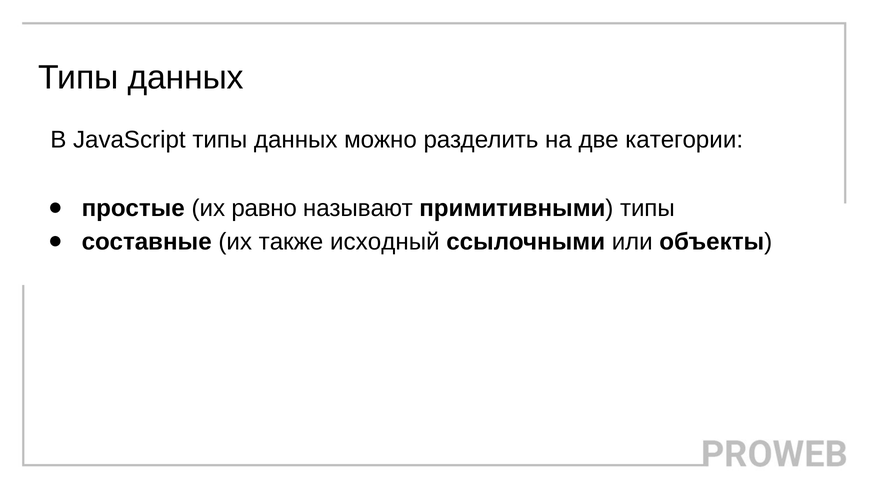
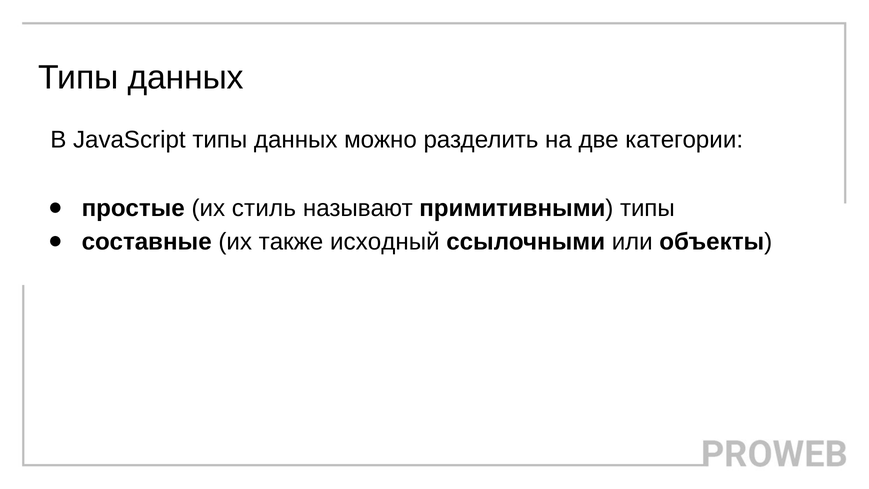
равно: равно -> стиль
